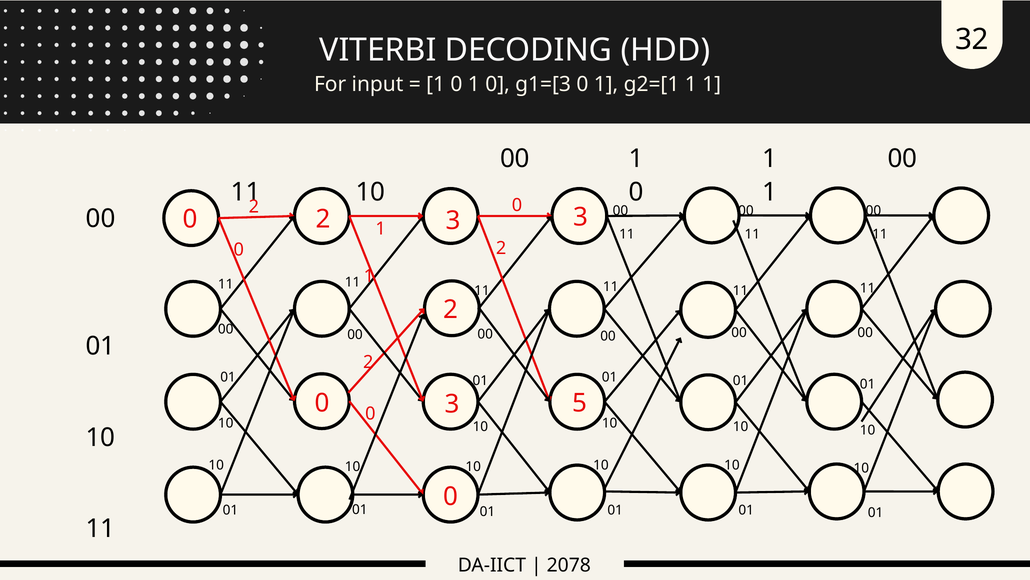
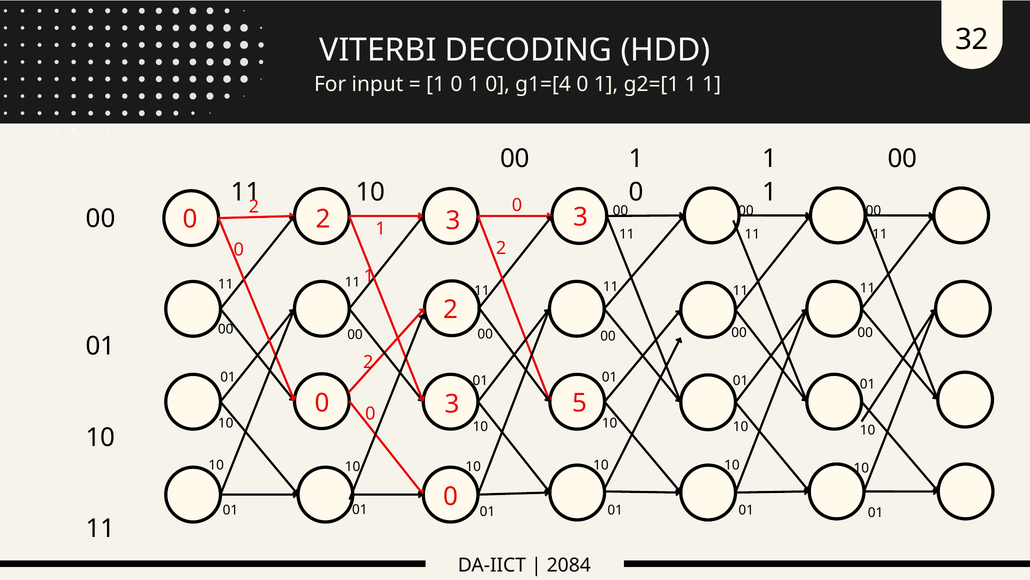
g1=[3: g1=[3 -> g1=[4
2078: 2078 -> 2084
